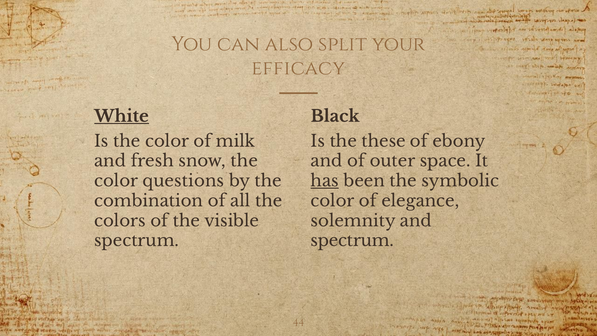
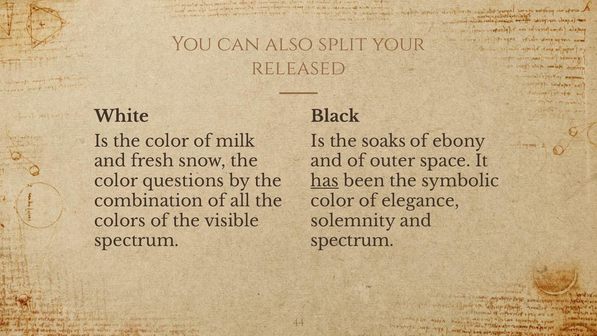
efficacy: efficacy -> released
White underline: present -> none
these: these -> soaks
